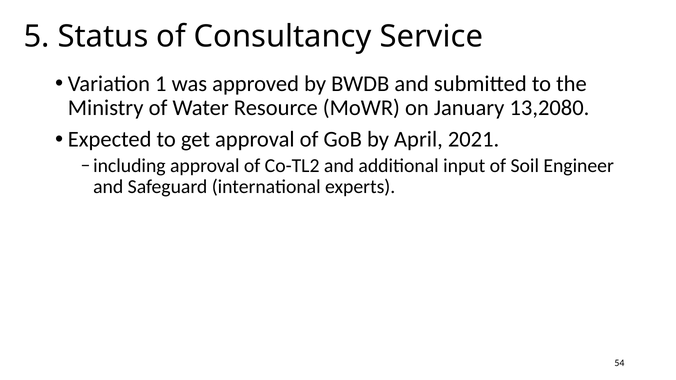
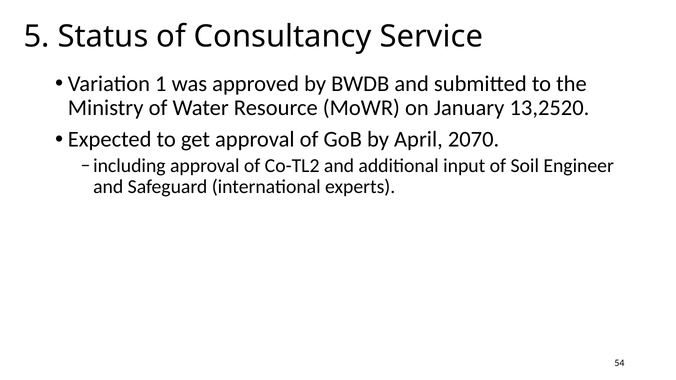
13,2080: 13,2080 -> 13,2520
2021: 2021 -> 2070
